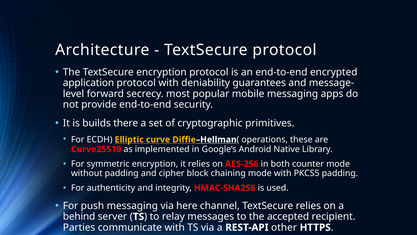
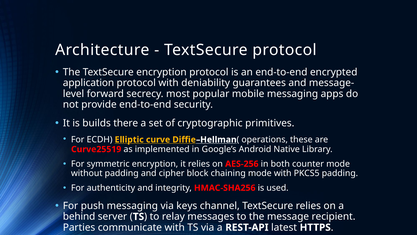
here: here -> keys
accepted: accepted -> message
other: other -> latest
